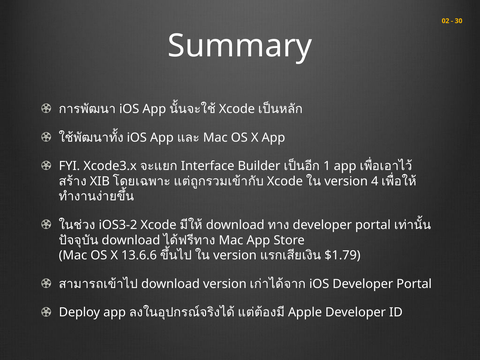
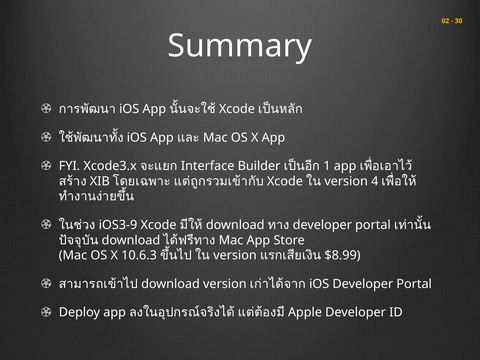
iOS3-2: iOS3-2 -> iOS3-9
13.6.6: 13.6.6 -> 10.6.3
$1.79: $1.79 -> $8.99
